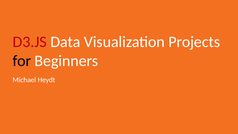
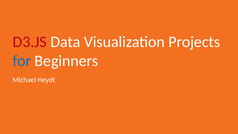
for colour: black -> blue
